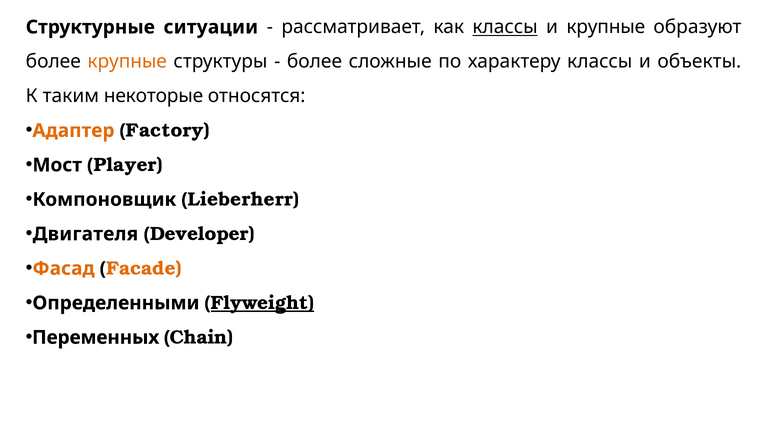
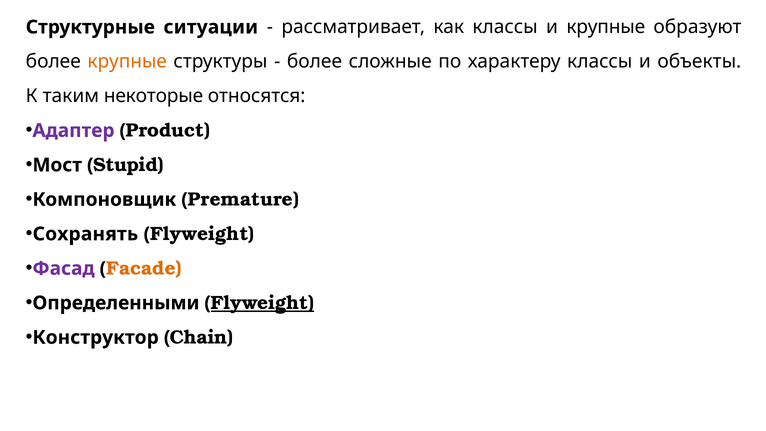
классы at (505, 27) underline: present -> none
Адаптер colour: orange -> purple
Factory: Factory -> Product
Player: Player -> Stupid
Lieberherr: Lieberherr -> Premature
Двигателя: Двигателя -> Сохранять
Developer at (202, 234): Developer -> Flyweight
Фасад colour: orange -> purple
Переменных: Переменных -> Конструктор
